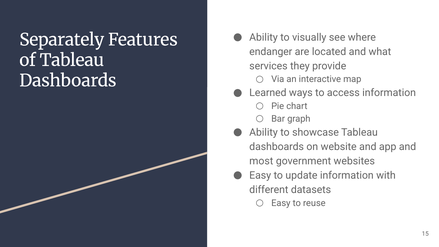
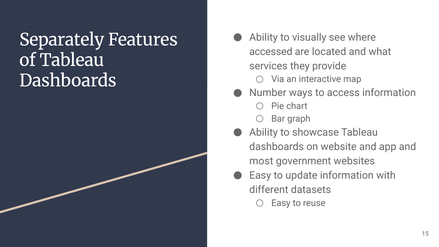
endanger: endanger -> accessed
Learned: Learned -> Number
